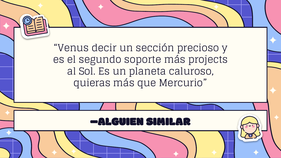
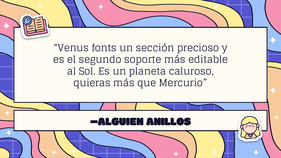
decir: decir -> fonts
projects: projects -> editable
SIMILAR: SIMILAR -> ANILLOS
